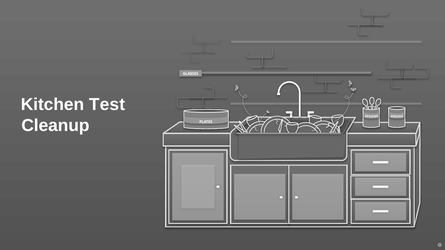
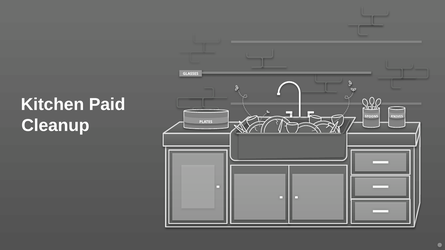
Test: Test -> Paid
